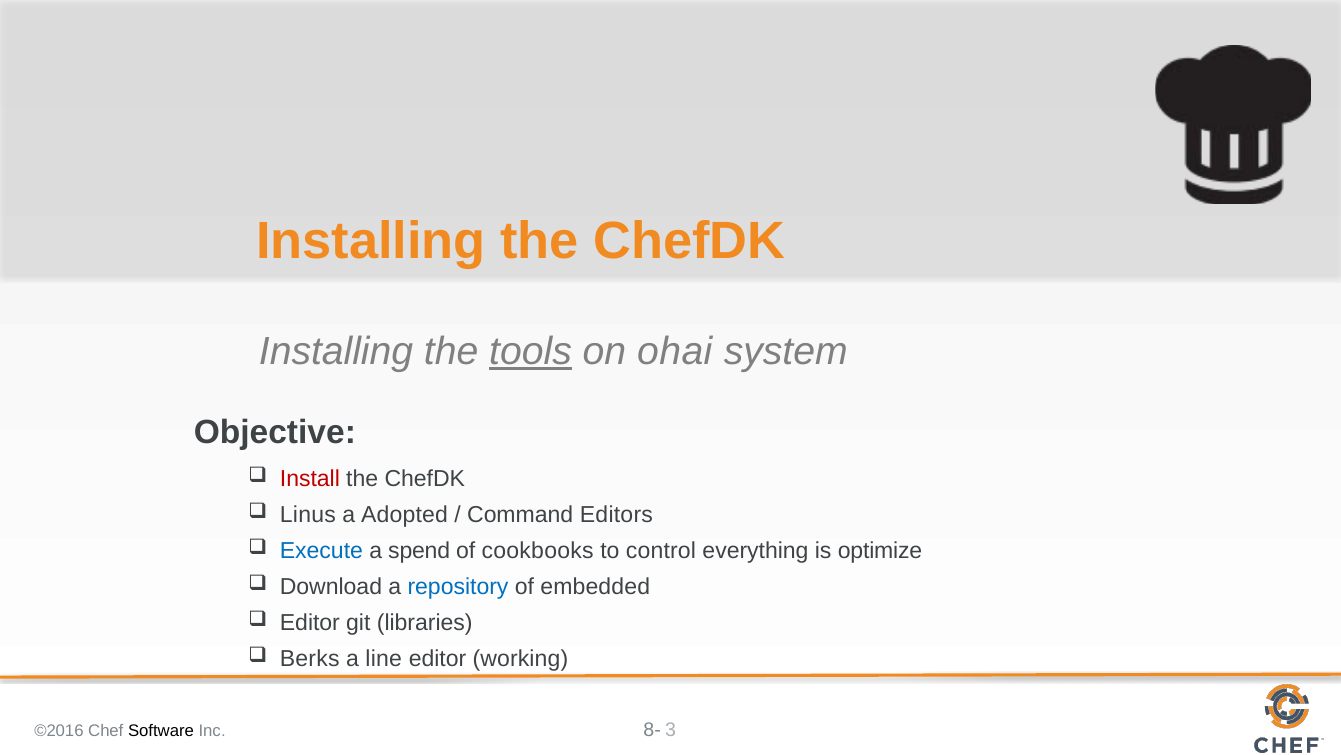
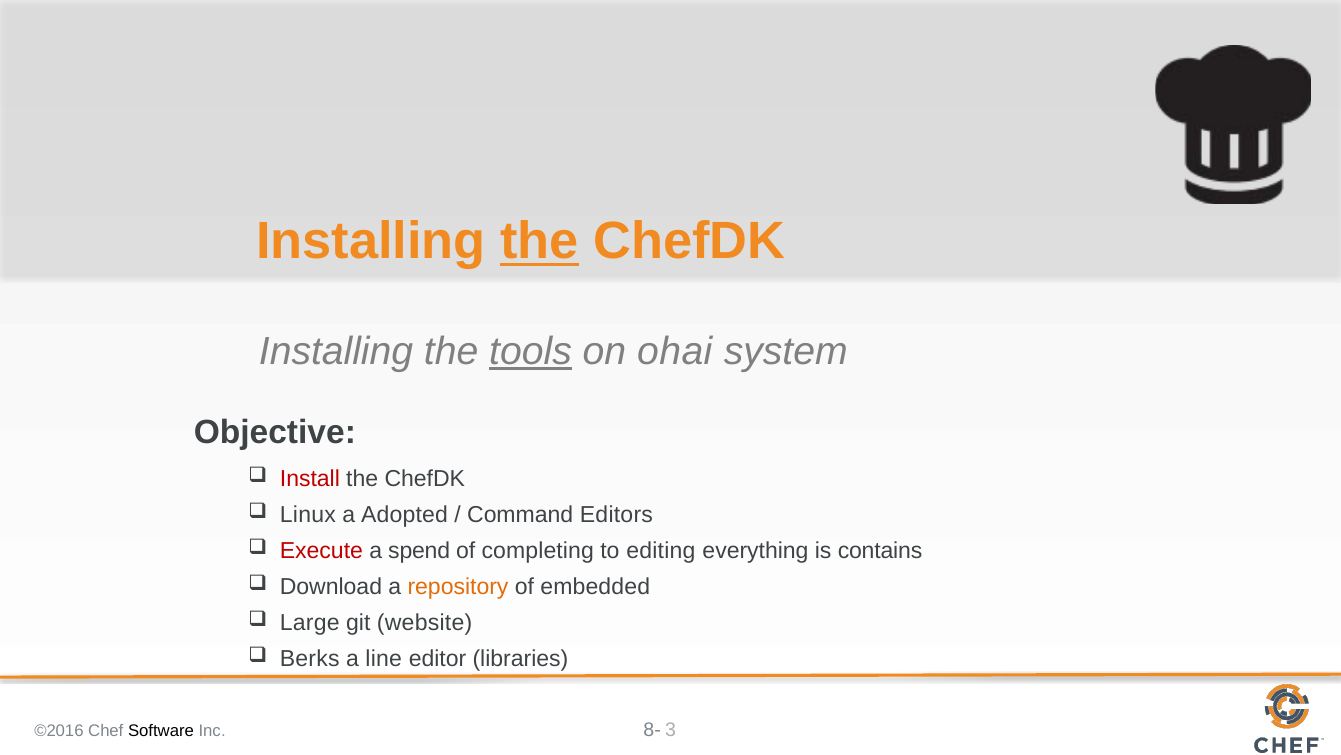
the at (540, 241) underline: none -> present
Linus: Linus -> Linux
Execute colour: blue -> red
cookbooks: cookbooks -> completing
control: control -> editing
optimize: optimize -> contains
repository colour: blue -> orange
Editor at (310, 622): Editor -> Large
libraries: libraries -> website
working: working -> libraries
